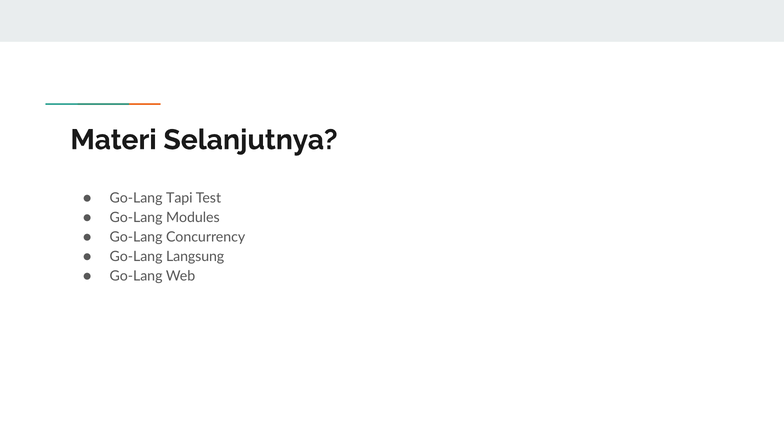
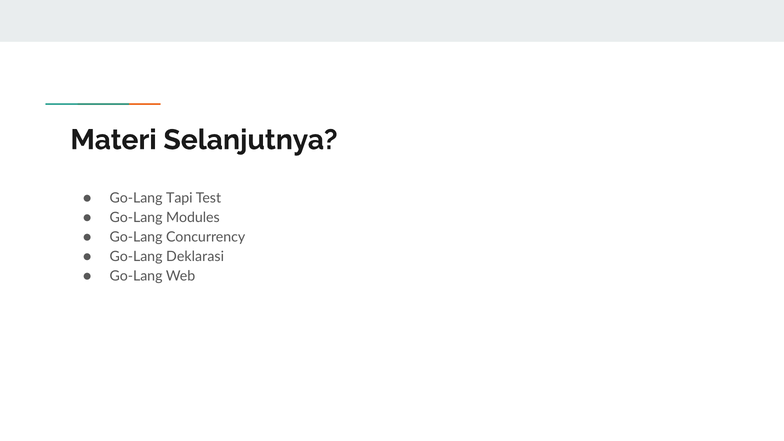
Langsung: Langsung -> Deklarasi
